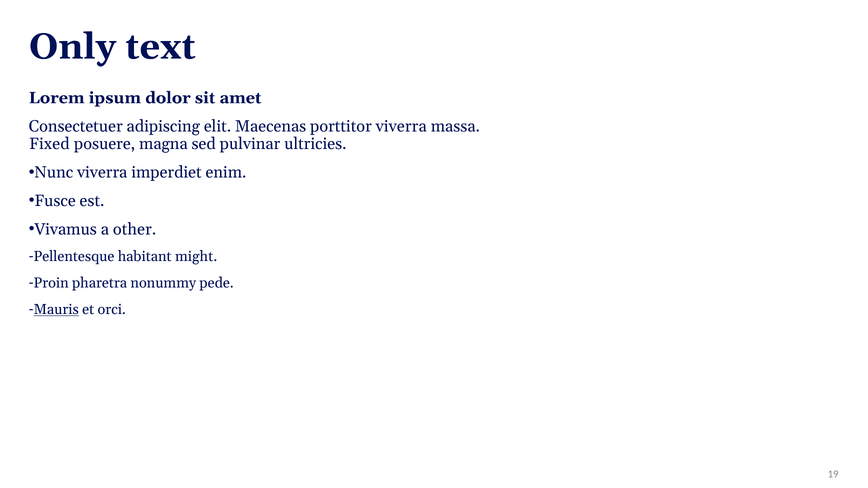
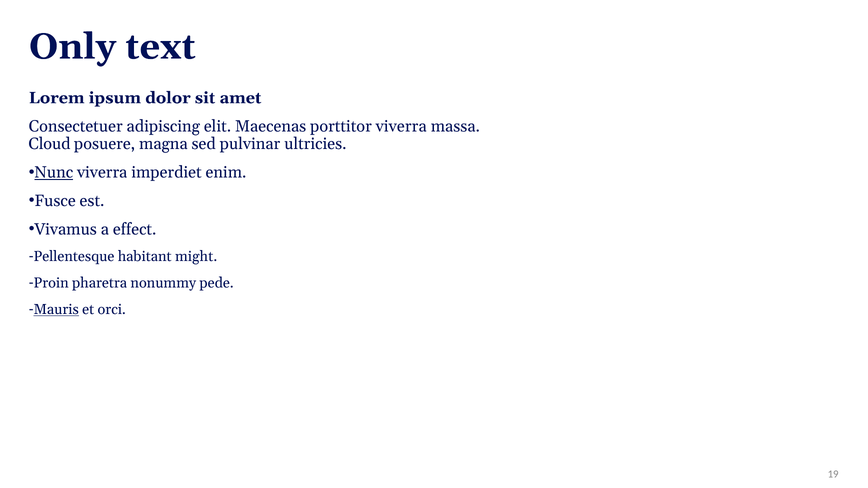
Fixed: Fixed -> Cloud
Nunc underline: none -> present
other: other -> effect
